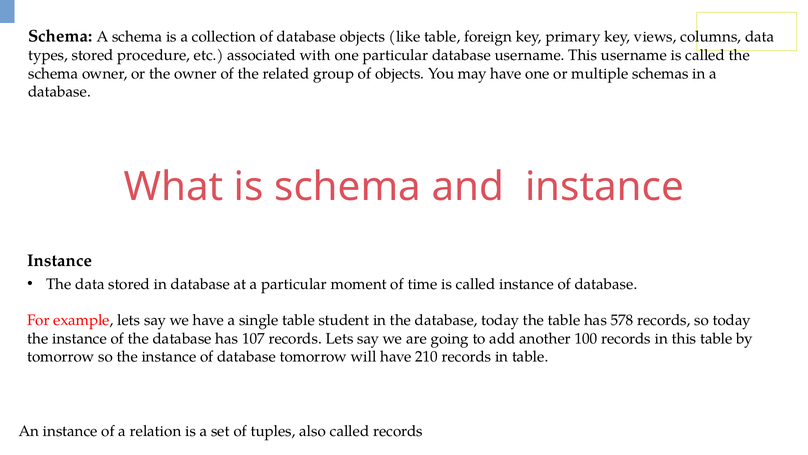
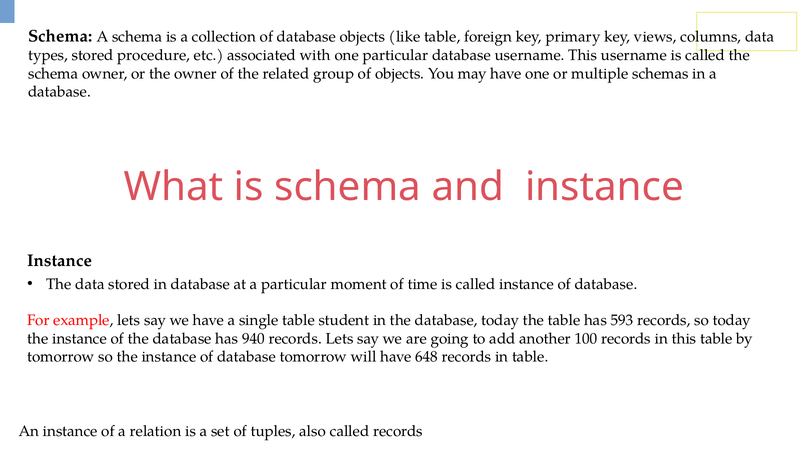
578: 578 -> 593
107: 107 -> 940
210: 210 -> 648
